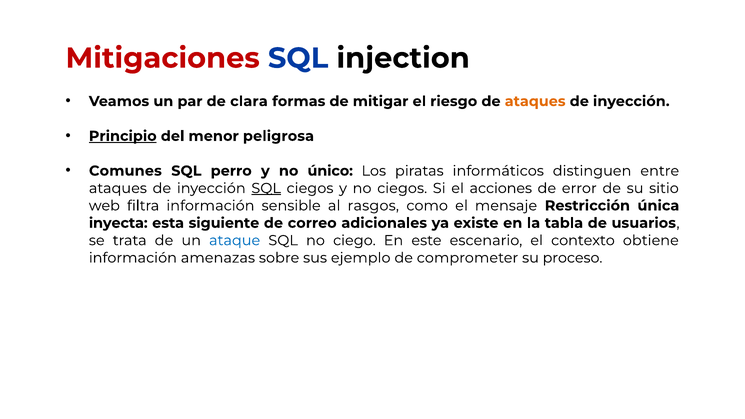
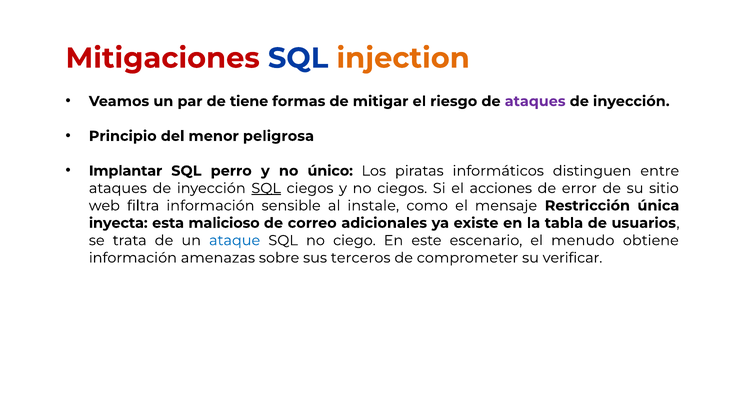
injection colour: black -> orange
clara: clara -> tiene
ataques at (535, 101) colour: orange -> purple
Principio underline: present -> none
Comunes: Comunes -> Implantar
rasgos: rasgos -> instale
siguiente: siguiente -> malicioso
contexto: contexto -> menudo
ejemplo: ejemplo -> terceros
proceso: proceso -> verificar
